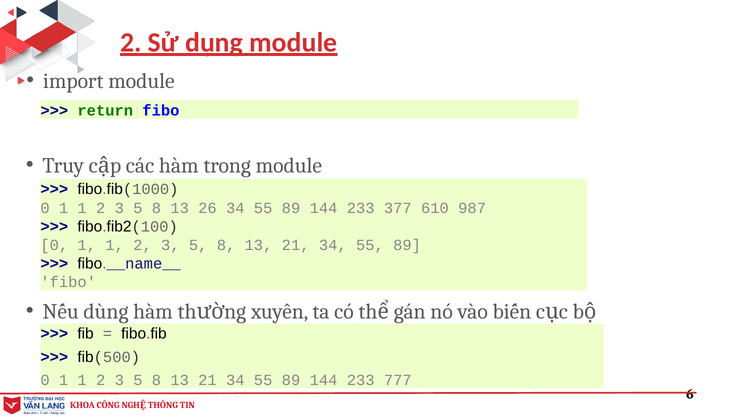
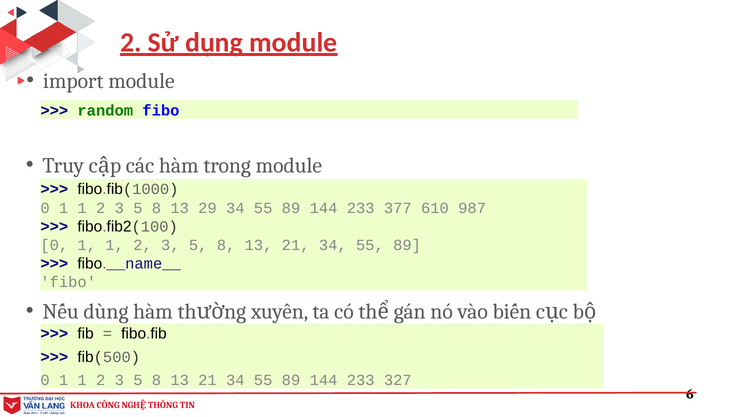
return: return -> random
26: 26 -> 29
777: 777 -> 327
